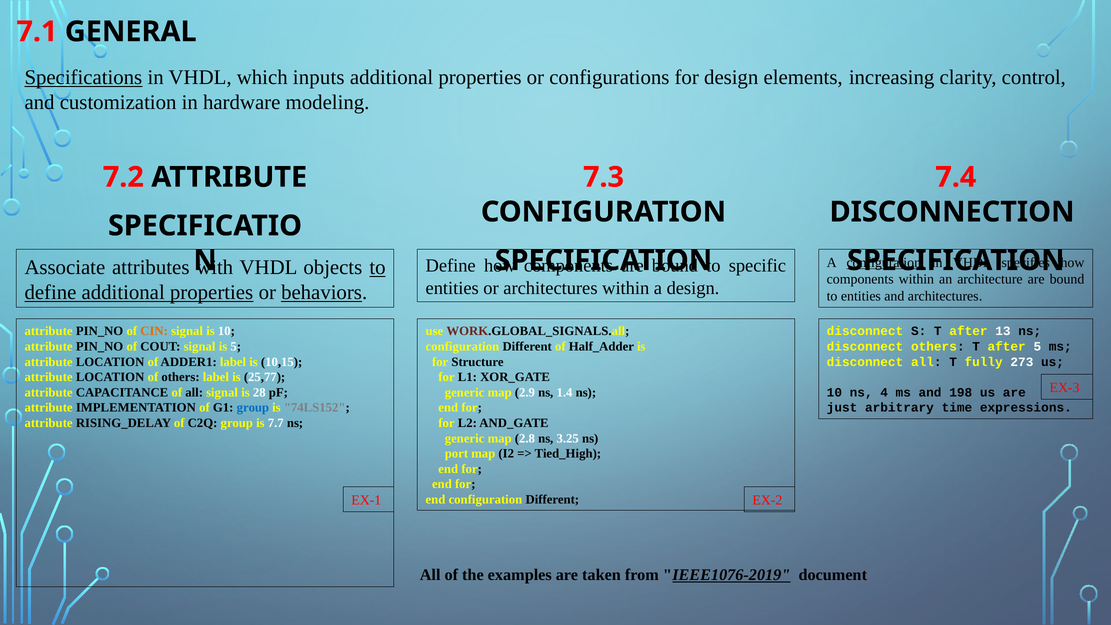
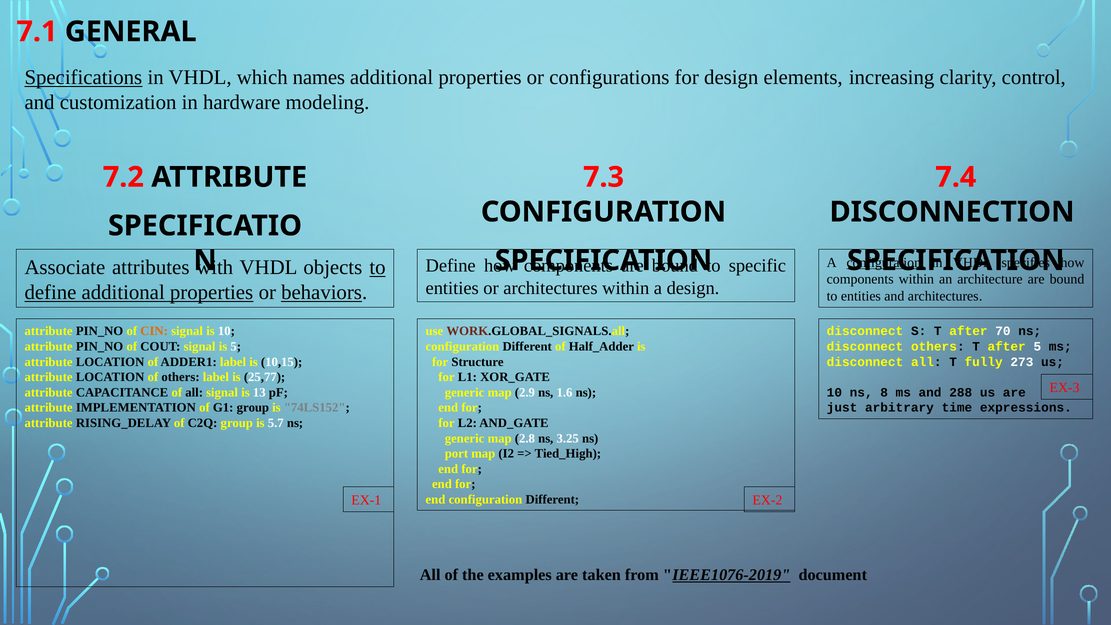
inputs: inputs -> names
13: 13 -> 70
28: 28 -> 13
1.4: 1.4 -> 1.6
4: 4 -> 8
198: 198 -> 288
group at (253, 408) colour: blue -> black
7.7: 7.7 -> 5.7
